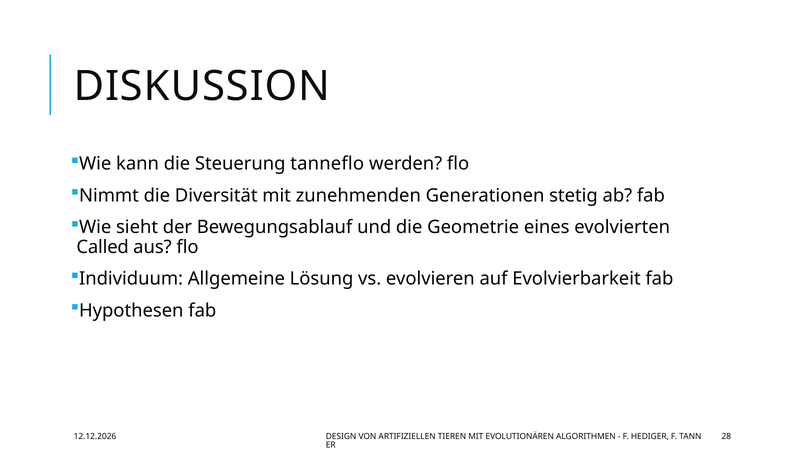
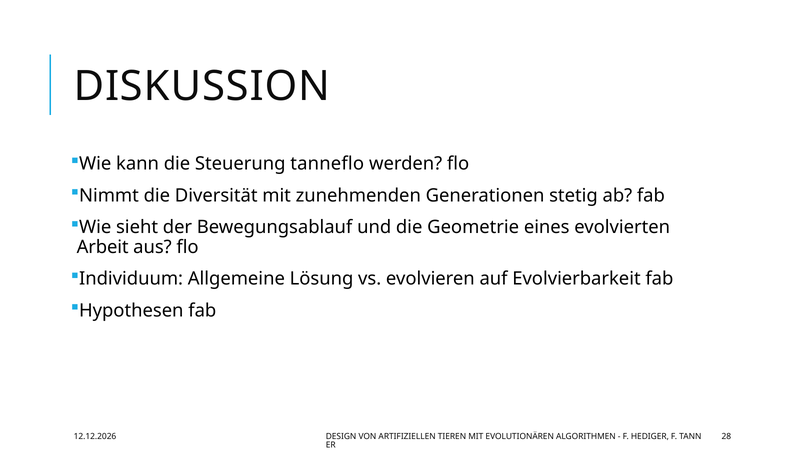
Called: Called -> Arbeit
